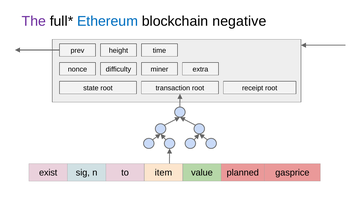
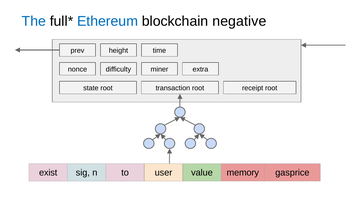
The colour: purple -> blue
item: item -> user
planned: planned -> memory
